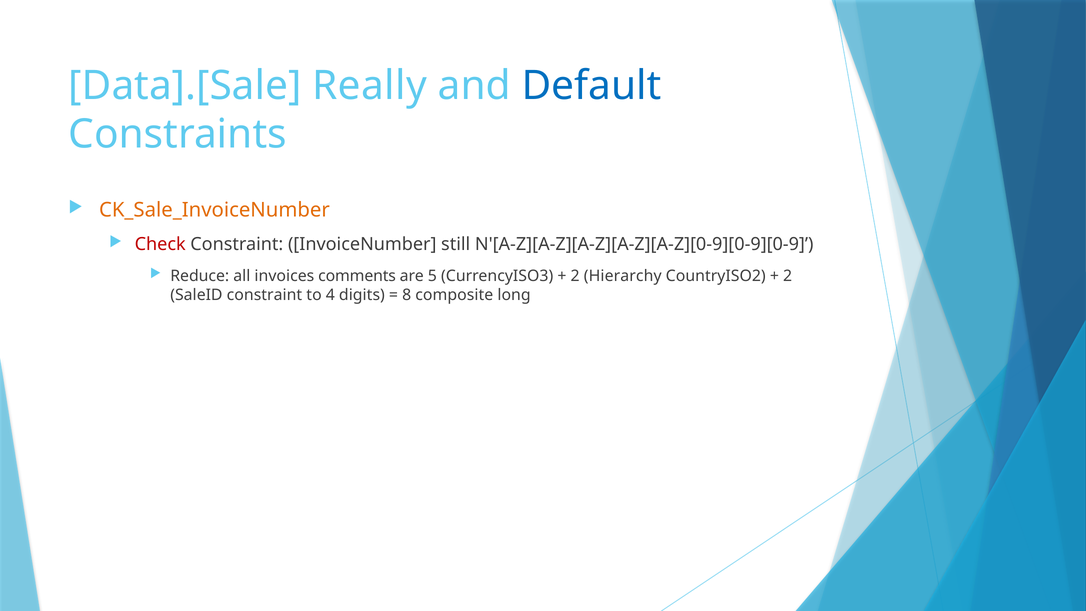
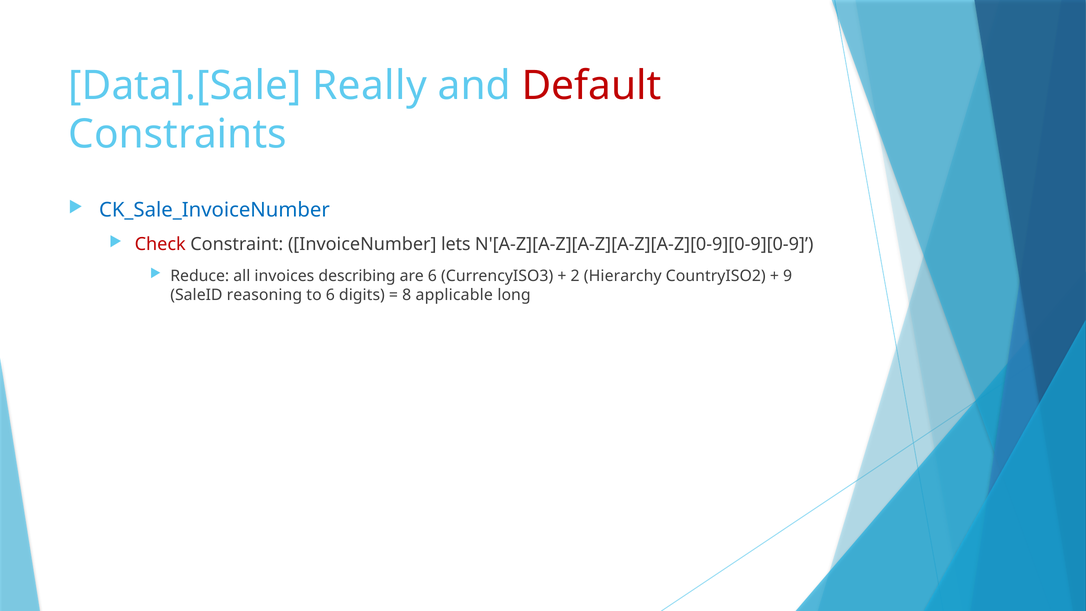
Default colour: blue -> red
CK_Sale_InvoiceNumber colour: orange -> blue
still: still -> lets
comments: comments -> describing
are 5: 5 -> 6
2 at (788, 276): 2 -> 9
SaleID constraint: constraint -> reasoning
to 4: 4 -> 6
composite: composite -> applicable
